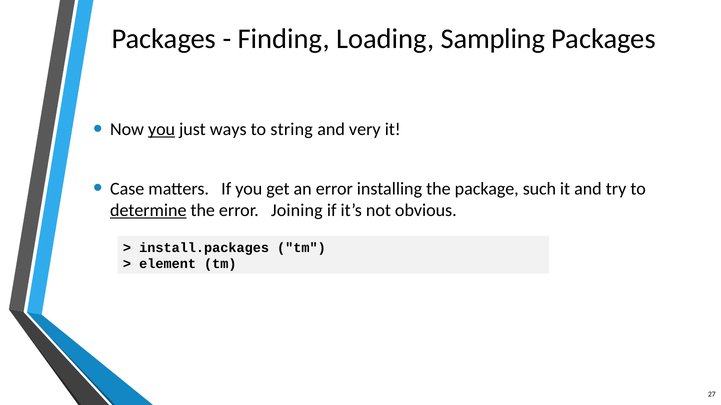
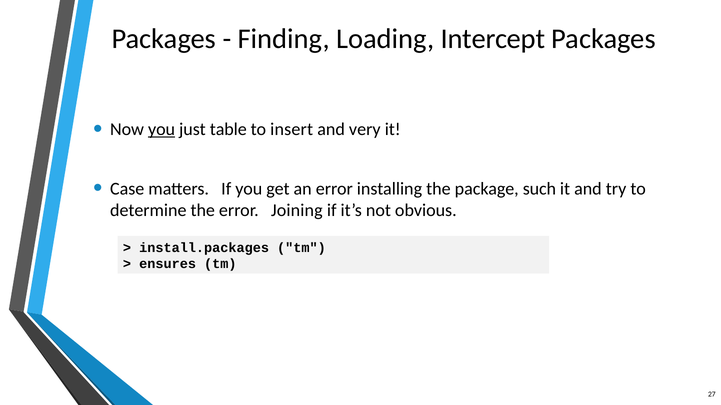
Sampling: Sampling -> Intercept
ways: ways -> table
string: string -> insert
determine underline: present -> none
element: element -> ensures
